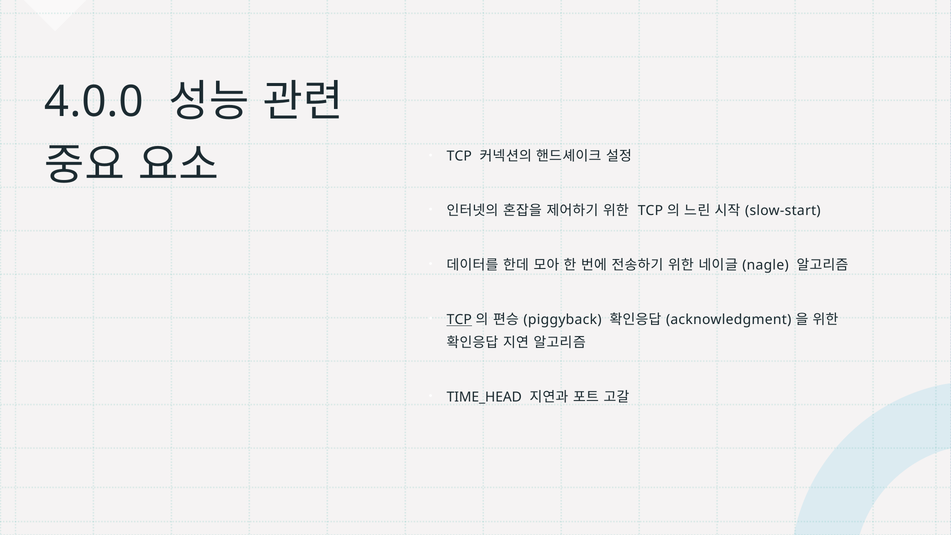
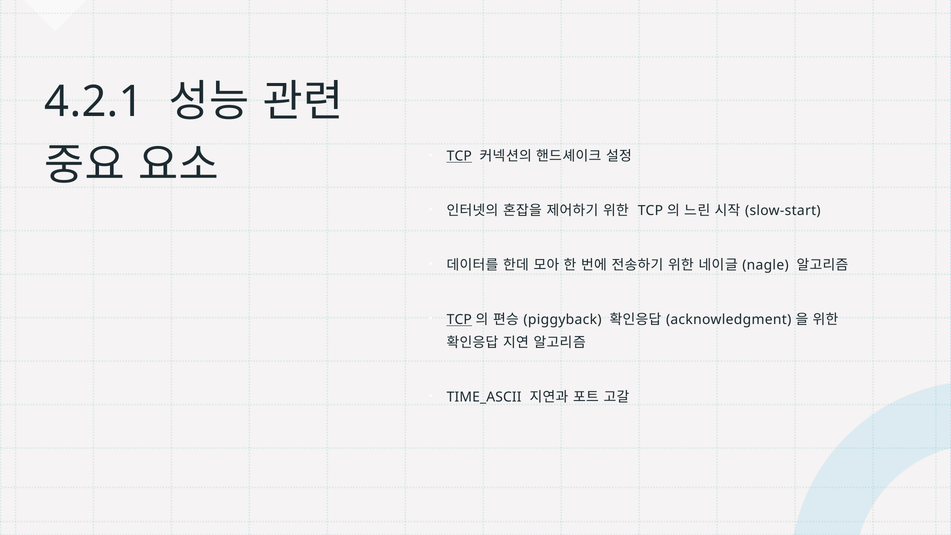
4.0.0: 4.0.0 -> 4.2.1
TCP at (459, 156) underline: none -> present
TIME_HEAD: TIME_HEAD -> TIME_ASCII
